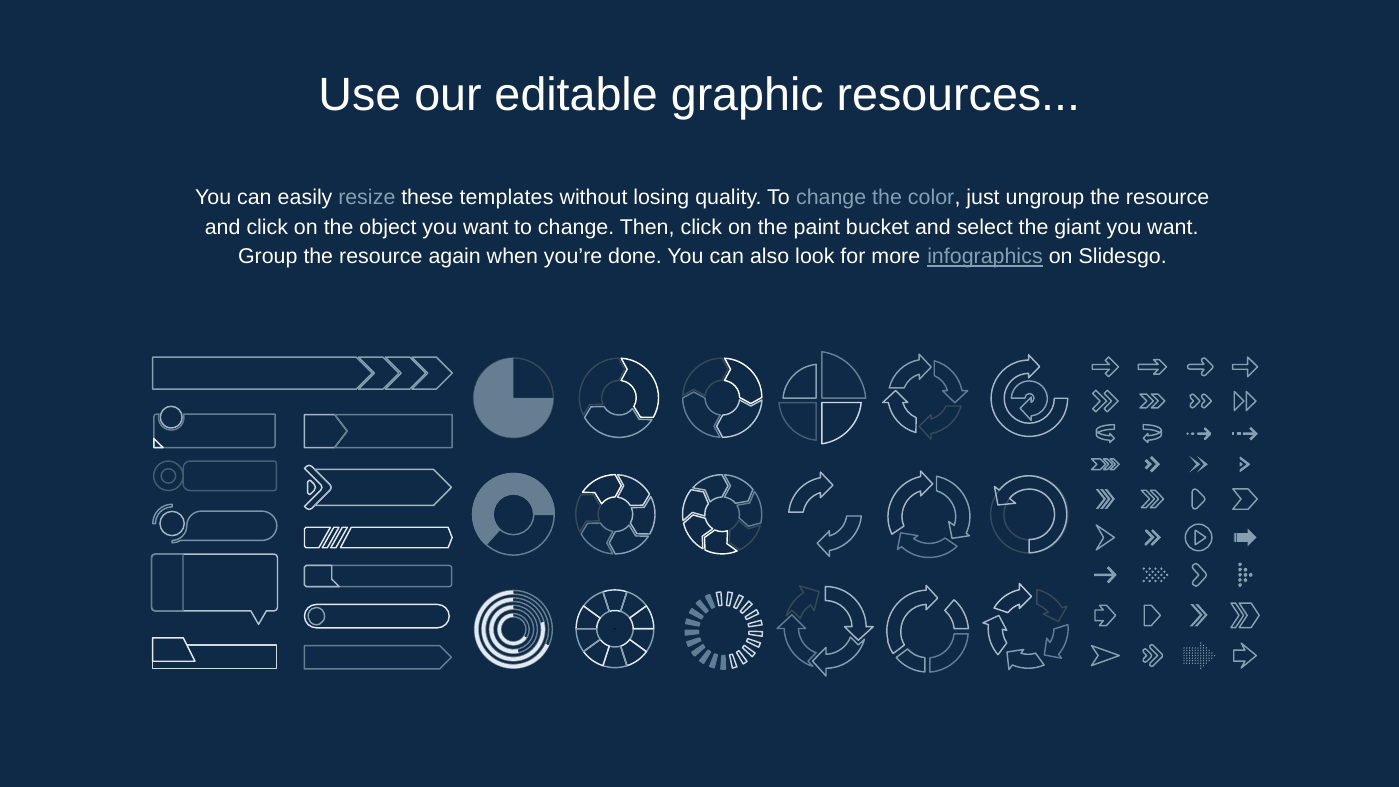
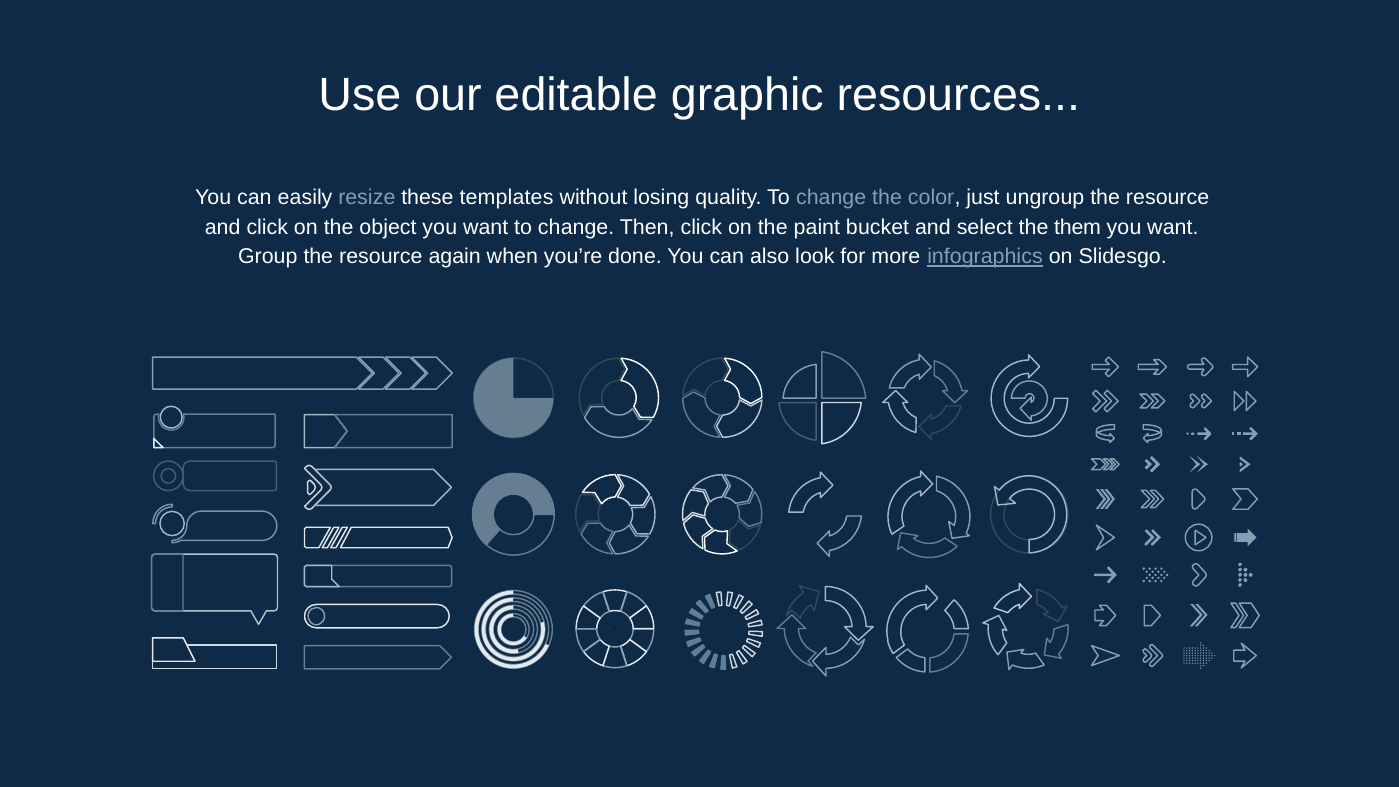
giant: giant -> them
